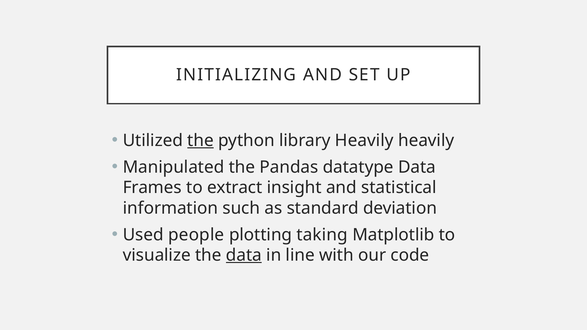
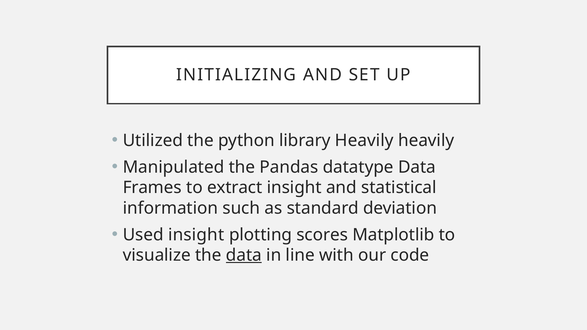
the at (200, 141) underline: present -> none
Used people: people -> insight
taking: taking -> scores
